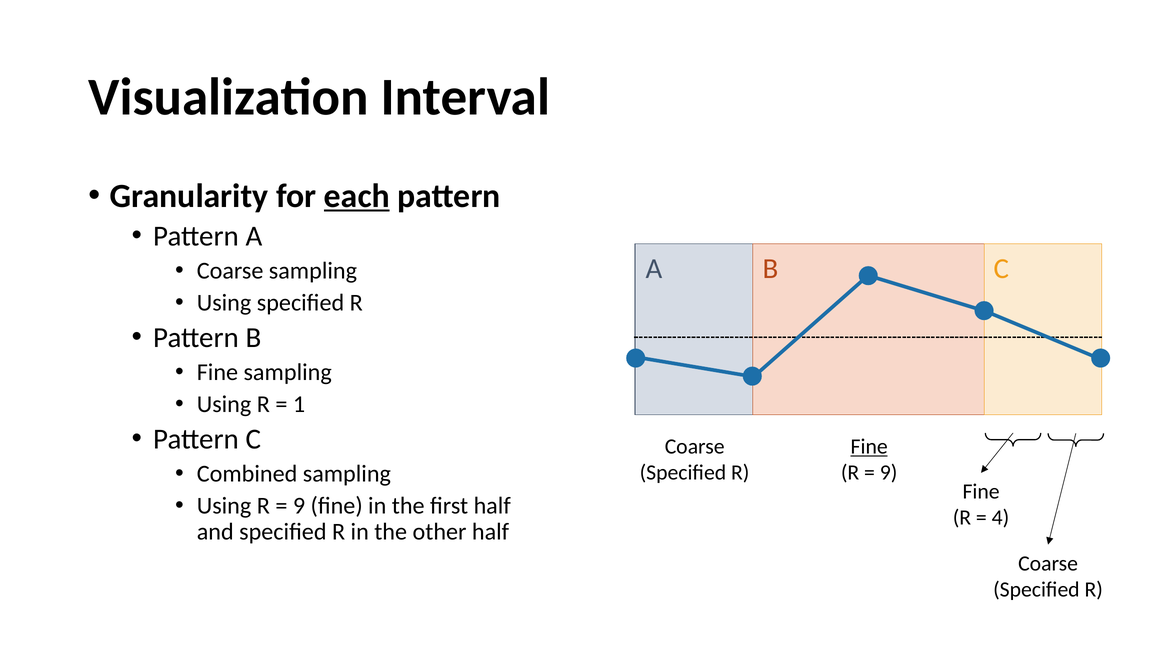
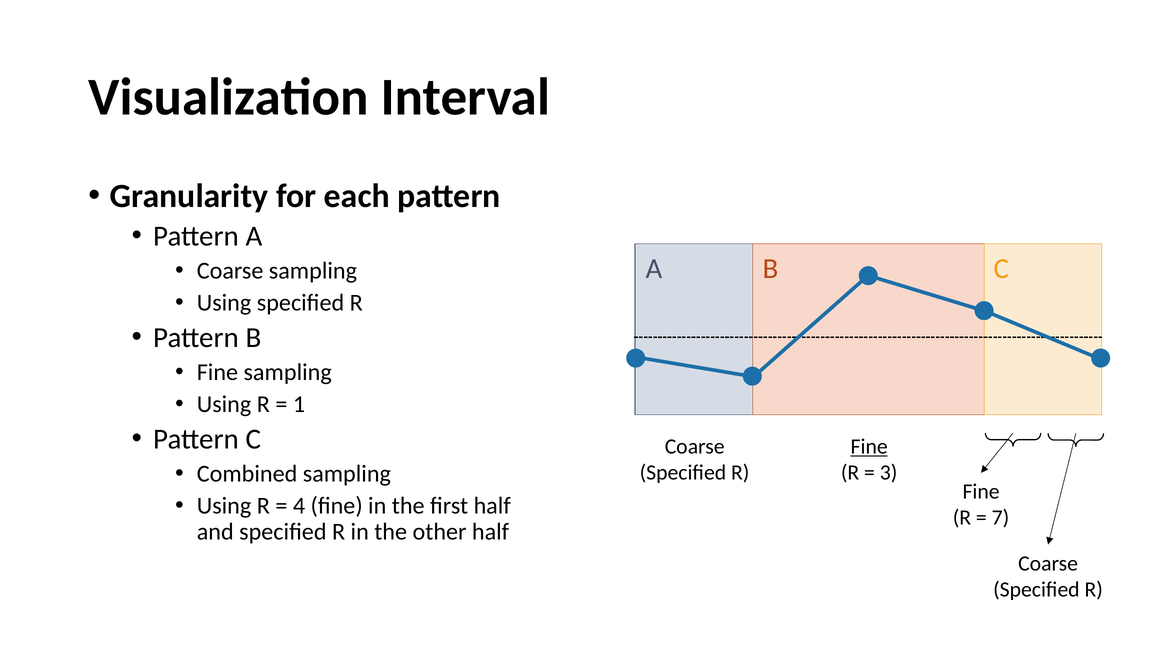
each underline: present -> none
9 at (889, 472): 9 -> 3
9 at (299, 505): 9 -> 4
4: 4 -> 7
